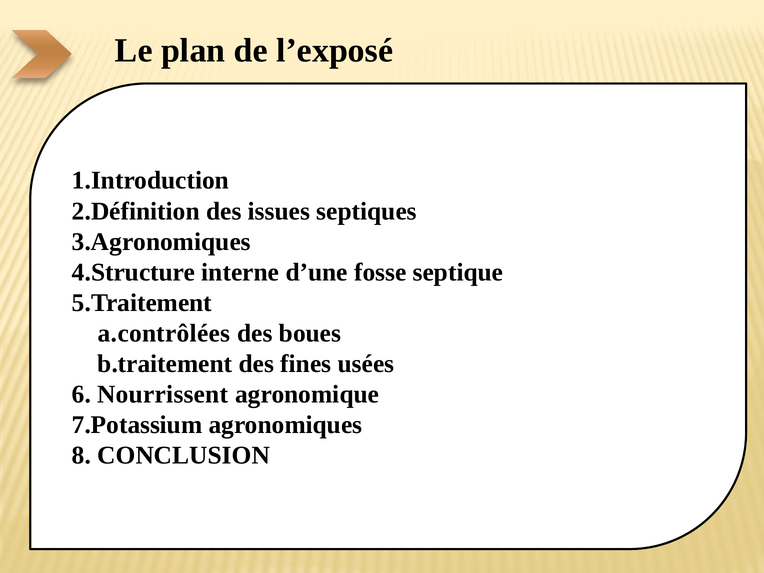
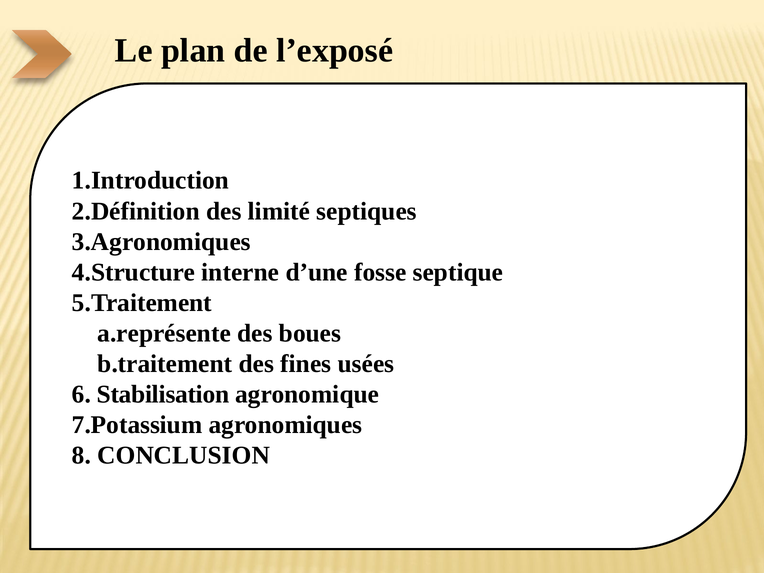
issues: issues -> limité
a.contrôlées: a.contrôlées -> a.représente
Nourrissent: Nourrissent -> Stabilisation
